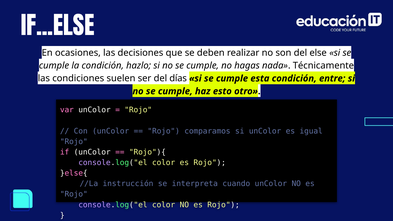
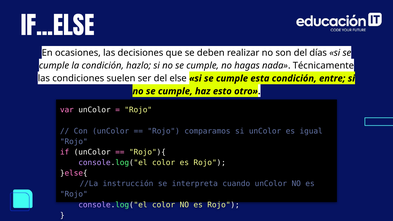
else: else -> días
días: días -> else
